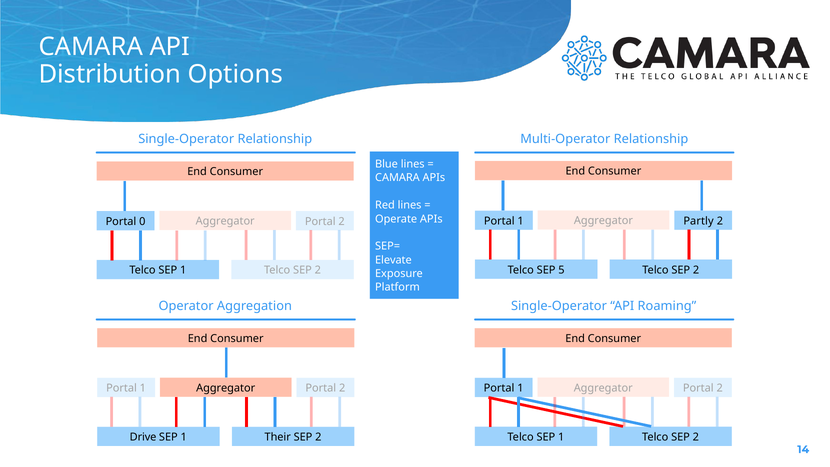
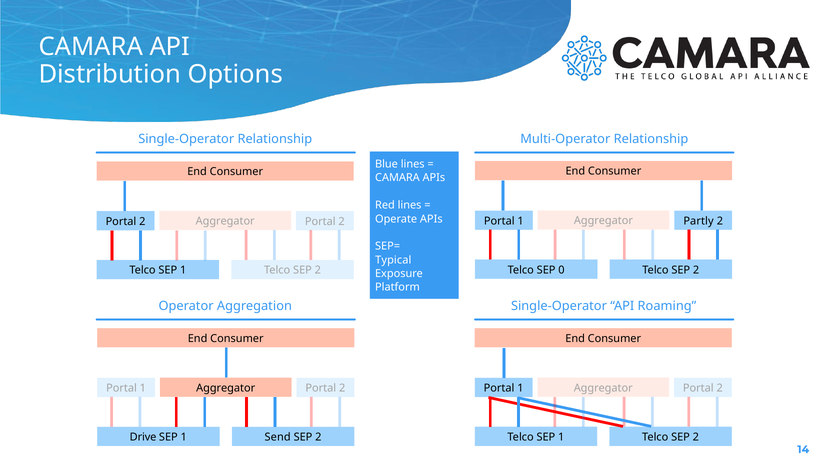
0 at (142, 222): 0 -> 2
Elevate: Elevate -> Typical
5: 5 -> 0
Their: Their -> Send
